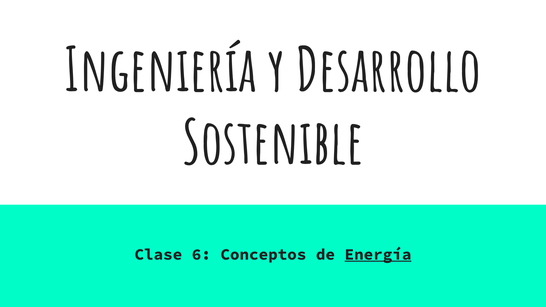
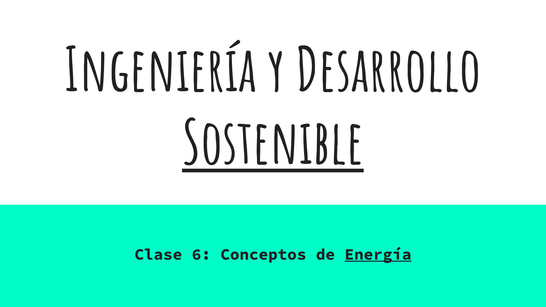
Sostenible underline: none -> present
